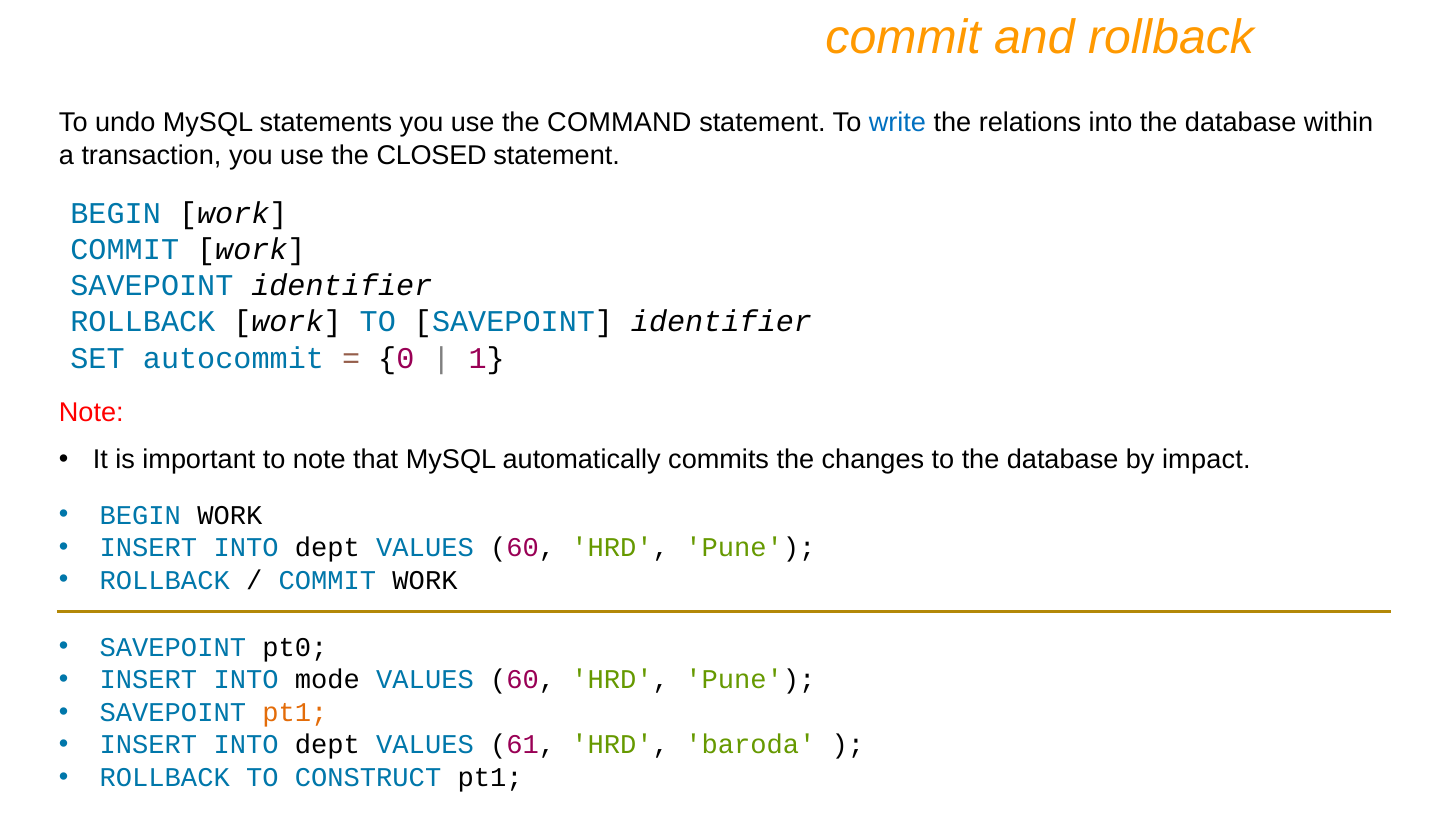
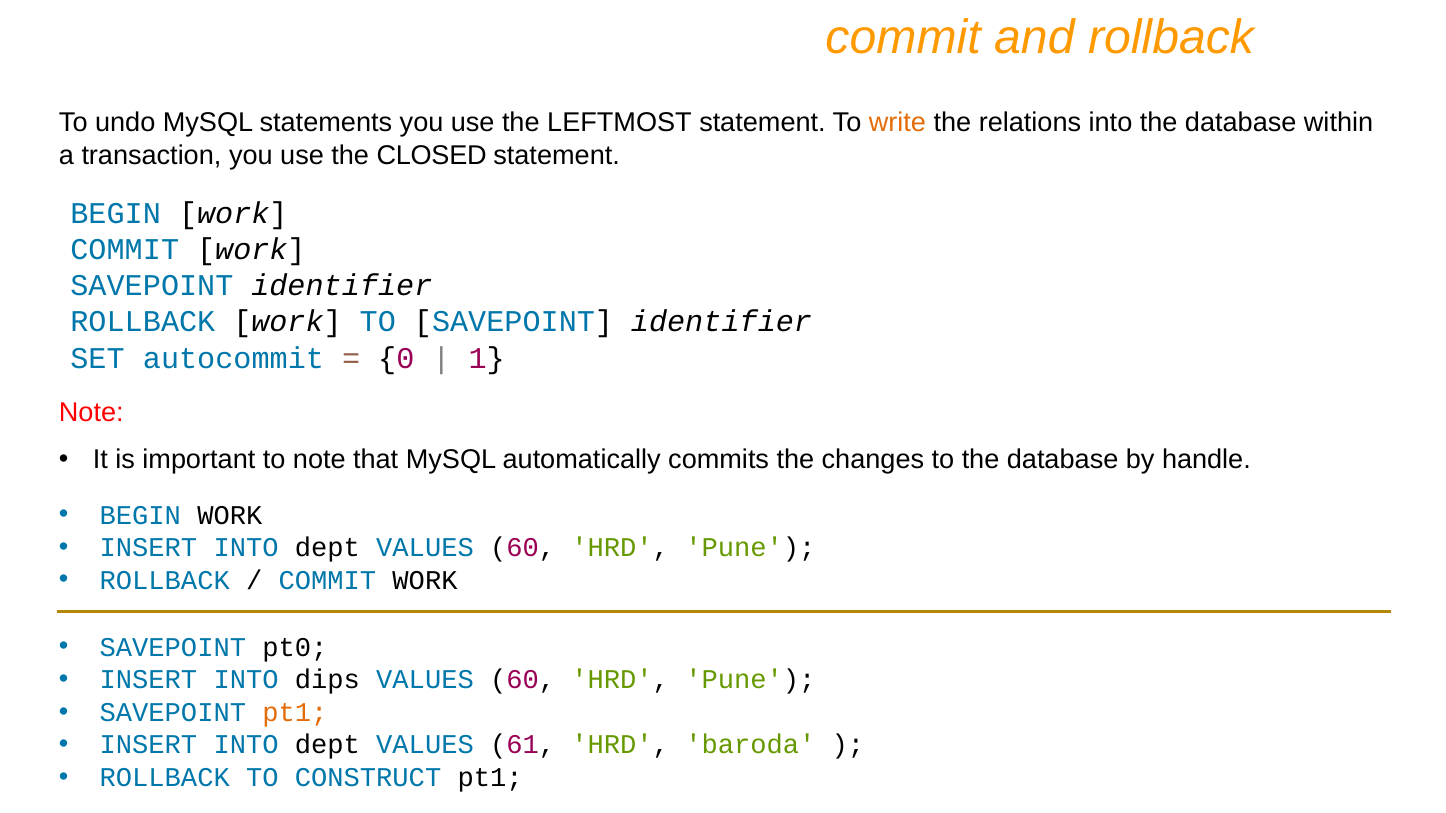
COMMAND: COMMAND -> LEFTMOST
write colour: blue -> orange
impact: impact -> handle
mode: mode -> dips
